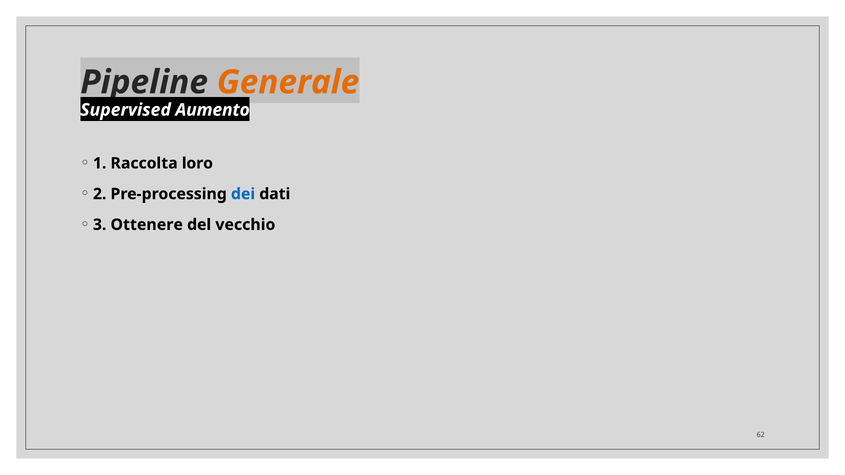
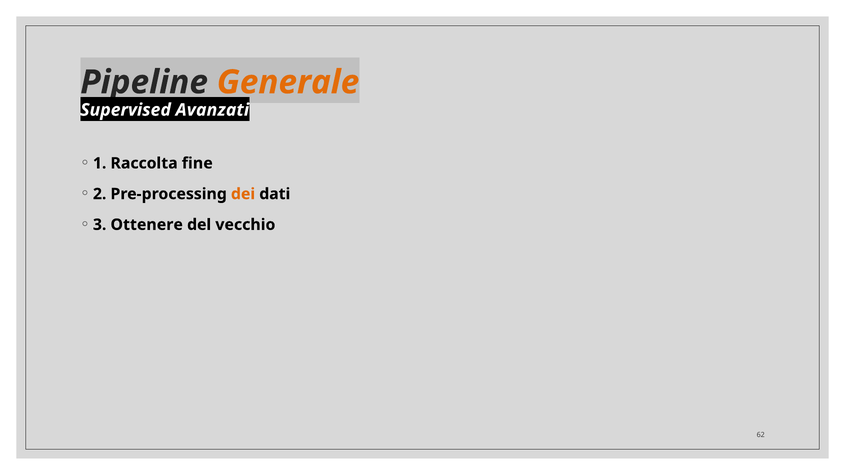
Aumento: Aumento -> Avanzati
loro: loro -> fine
dei colour: blue -> orange
